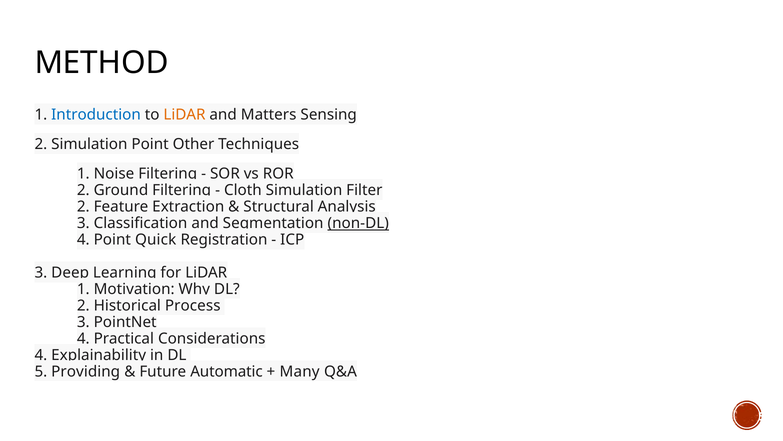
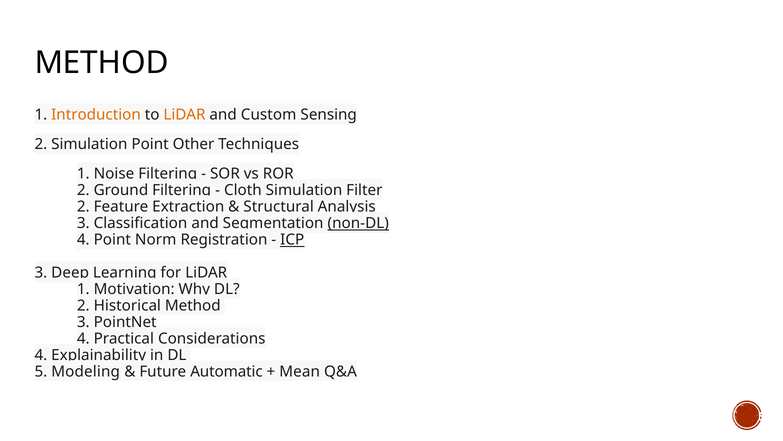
Introduction colour: blue -> orange
Matters: Matters -> Custom
Quick: Quick -> Norm
ICP underline: none -> present
Process at (193, 305): Process -> Method
Providing: Providing -> Modeling
Many: Many -> Mean
